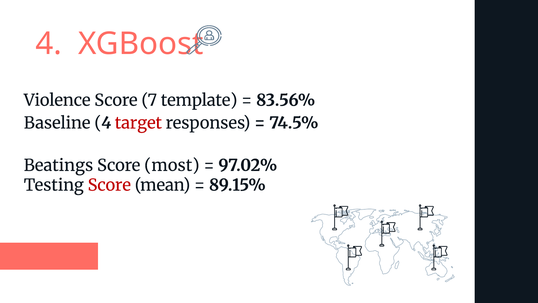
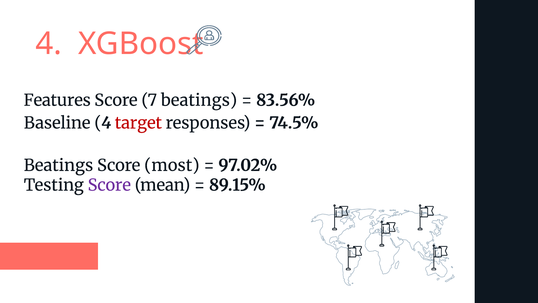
Violence: Violence -> Features
7 template: template -> beatings
Score at (109, 185) colour: red -> purple
